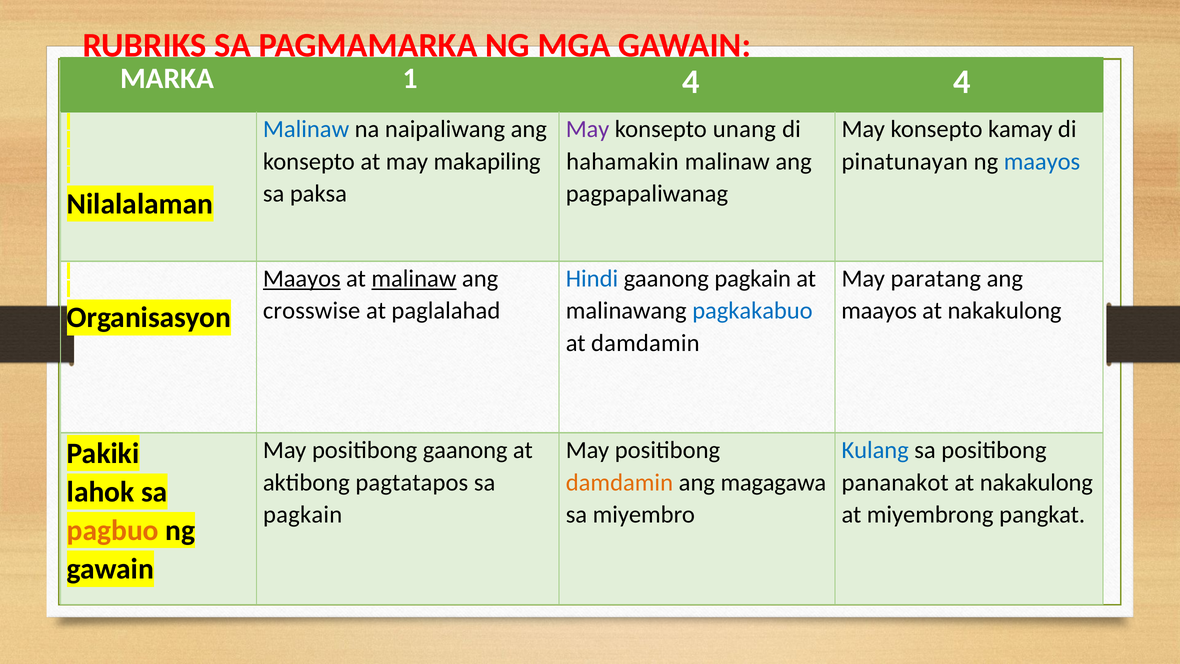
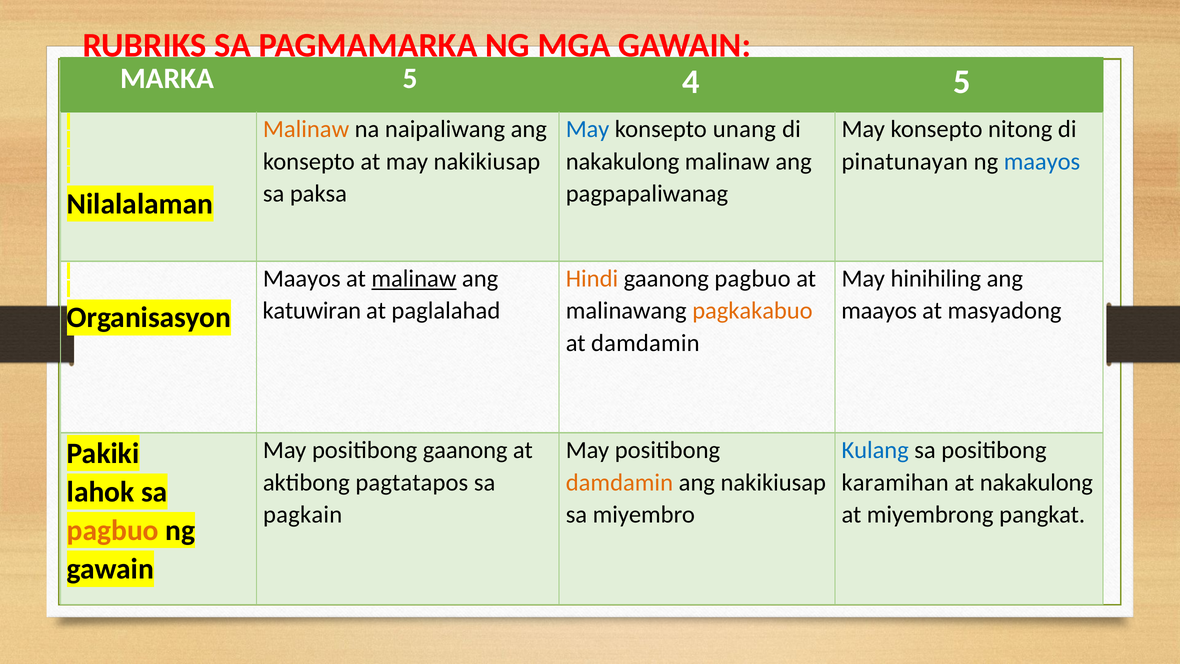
MARKA 1: 1 -> 5
4 4: 4 -> 5
Malinaw at (306, 129) colour: blue -> orange
May at (588, 129) colour: purple -> blue
kamay: kamay -> nitong
may makapiling: makapiling -> nakikiusap
hahamakin at (622, 161): hahamakin -> nakakulong
Maayos at (302, 279) underline: present -> none
Hindi colour: blue -> orange
gaanong pagkain: pagkain -> pagbuo
paratang: paratang -> hinihiling
crosswise: crosswise -> katuwiran
pagkakabuo colour: blue -> orange
nakakulong at (1005, 311): nakakulong -> masyadong
ang magagawa: magagawa -> nakikiusap
pananakot: pananakot -> karamihan
